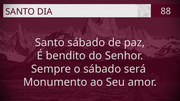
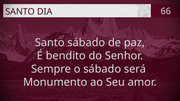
88: 88 -> 66
